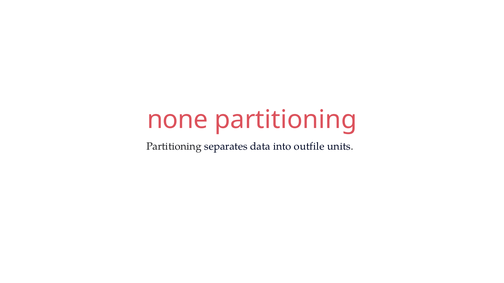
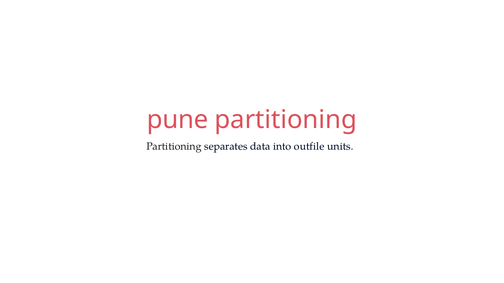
none: none -> pune
